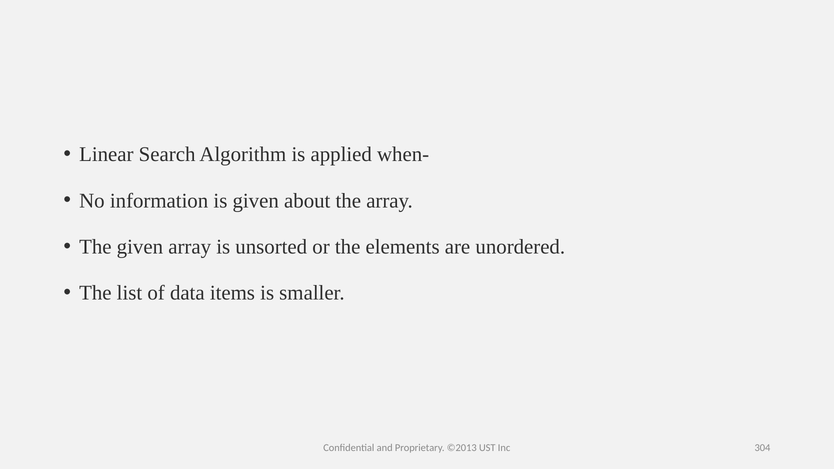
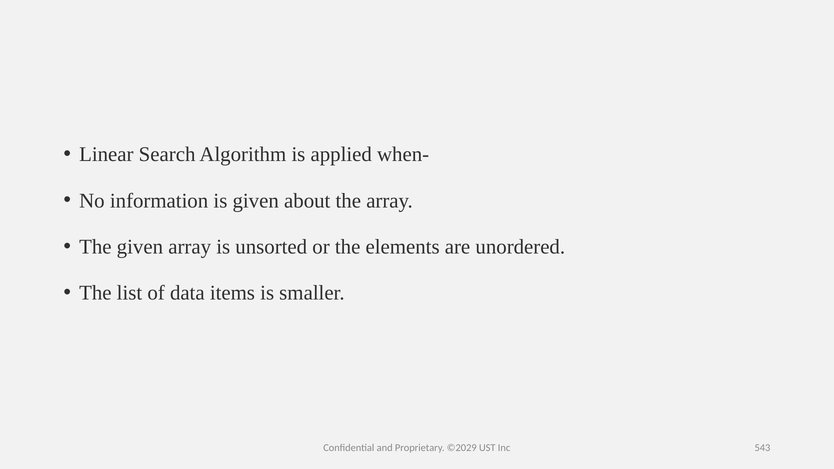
©2013: ©2013 -> ©2029
304: 304 -> 543
